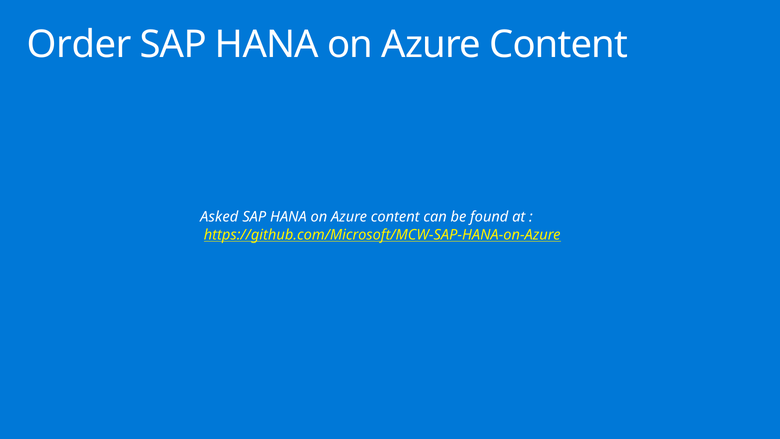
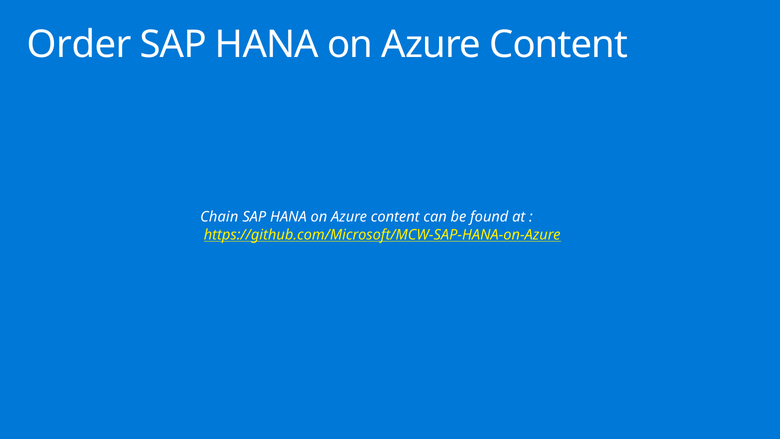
Asked: Asked -> Chain
